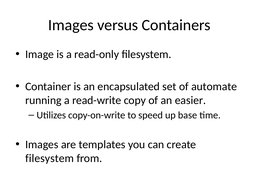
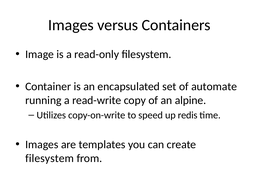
easier: easier -> alpine
base: base -> redis
